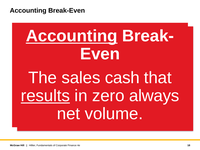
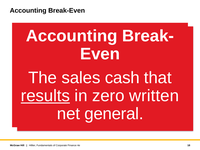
Accounting at (72, 36) underline: present -> none
always: always -> written
volume: volume -> general
